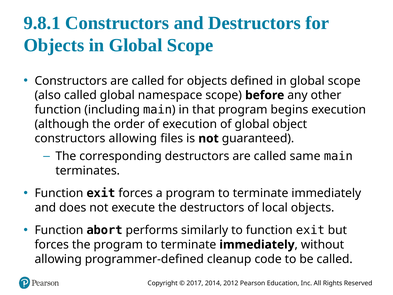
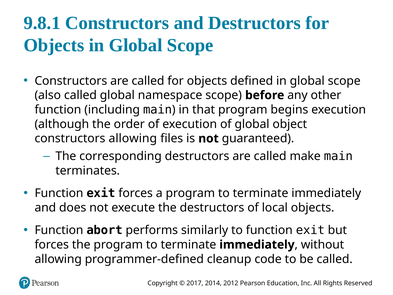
same: same -> make
